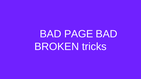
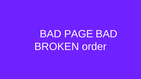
tricks: tricks -> order
